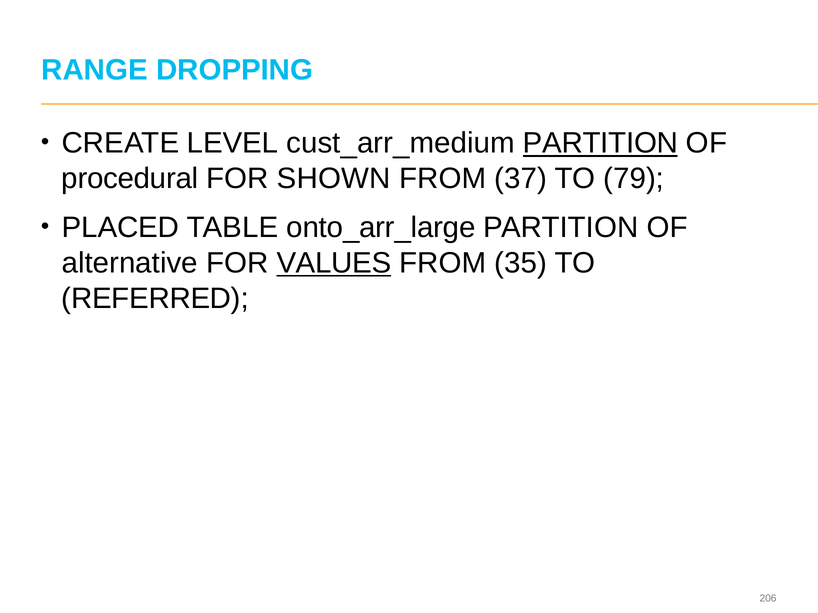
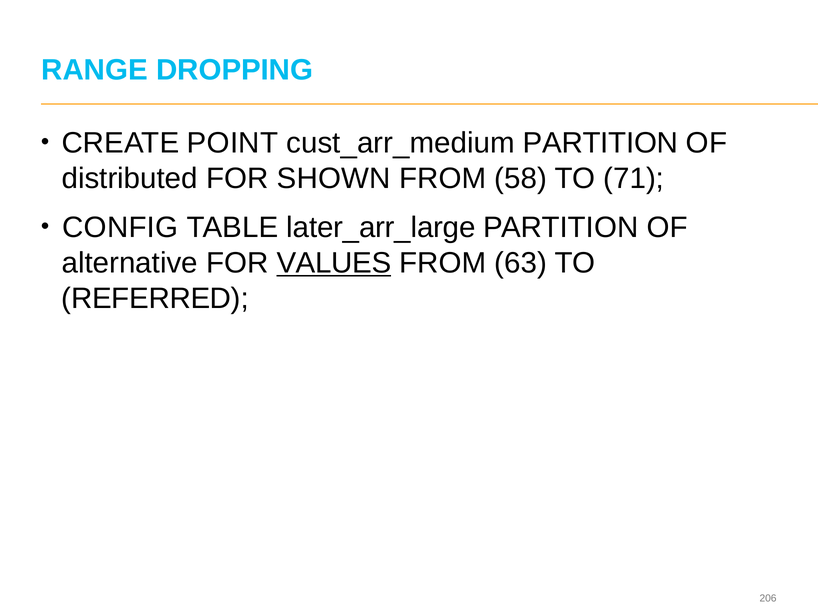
LEVEL: LEVEL -> POINT
PARTITION at (600, 143) underline: present -> none
procedural: procedural -> distributed
37: 37 -> 58
79: 79 -> 71
PLACED: PLACED -> CONFIG
onto_arr_large: onto_arr_large -> later_arr_large
35: 35 -> 63
